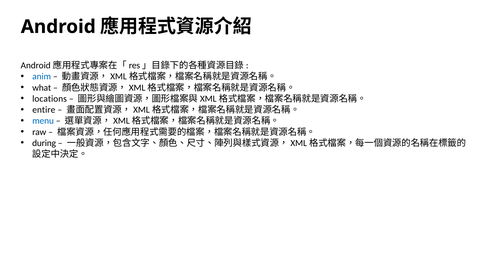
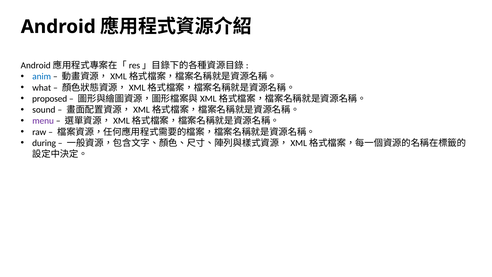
locations: locations -> proposed
entire: entire -> sound
menu colour: blue -> purple
